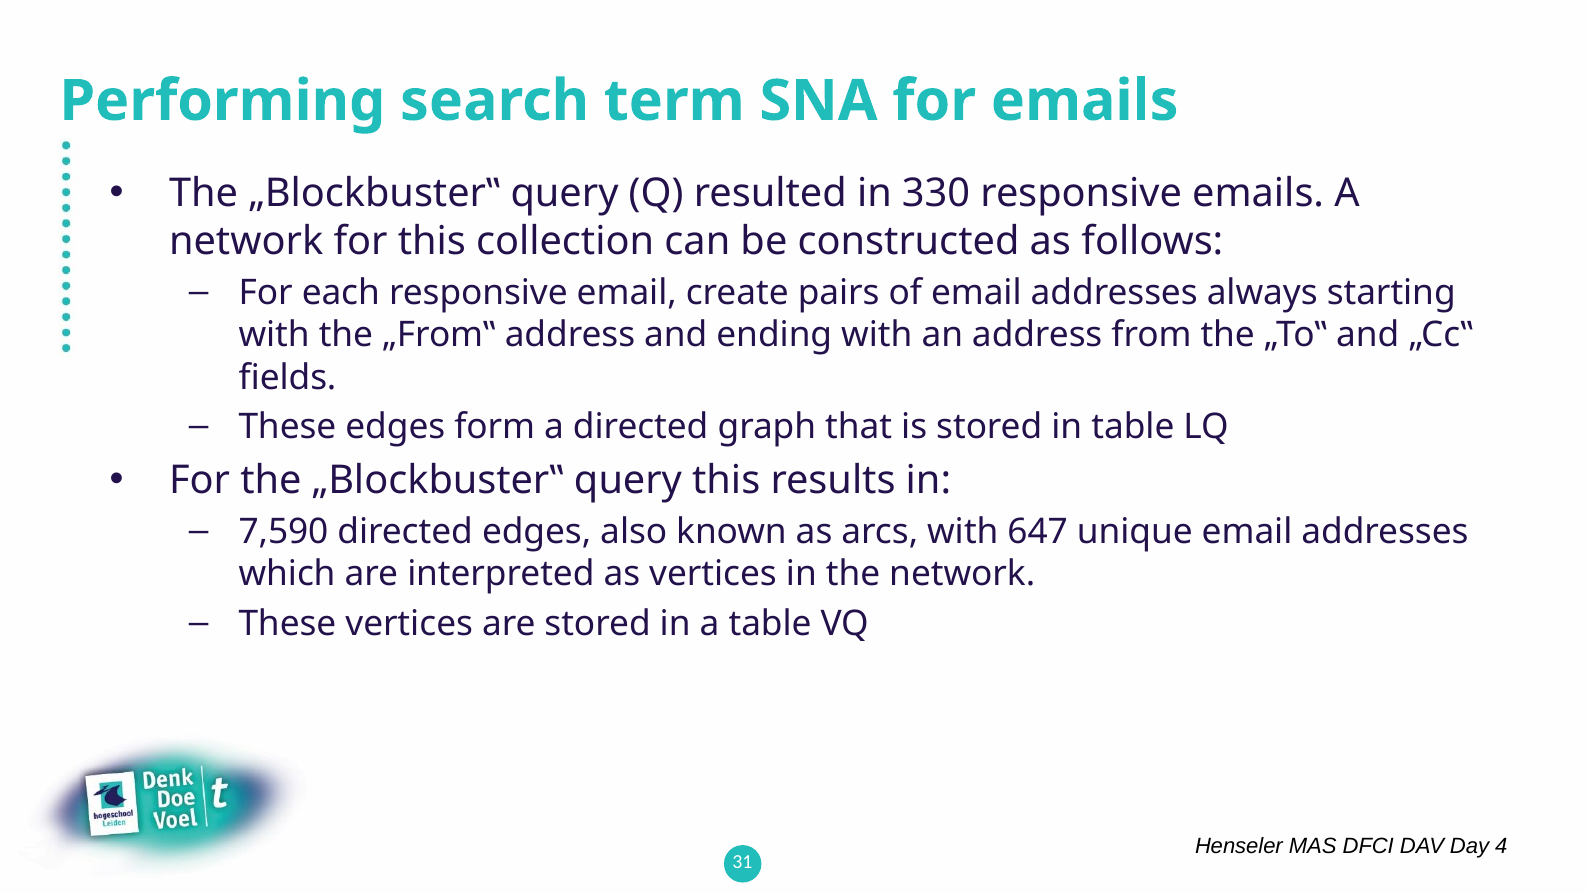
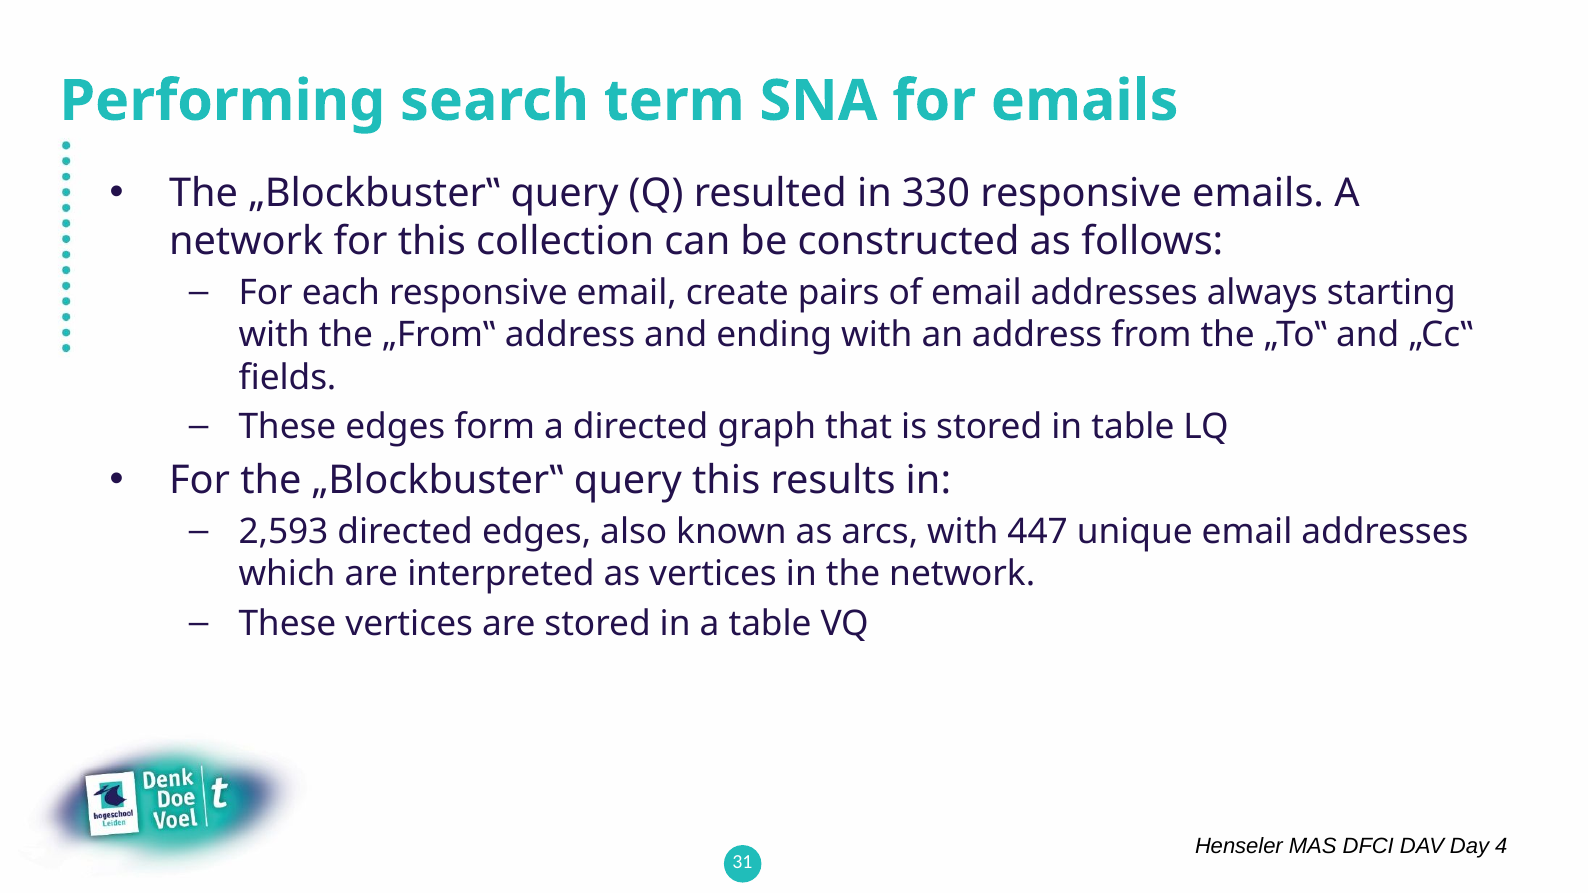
7,590: 7,590 -> 2,593
647: 647 -> 447
